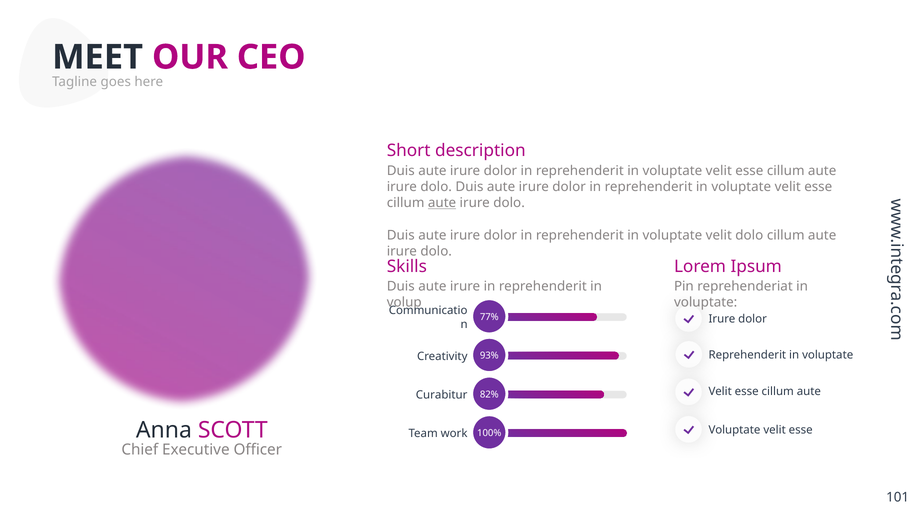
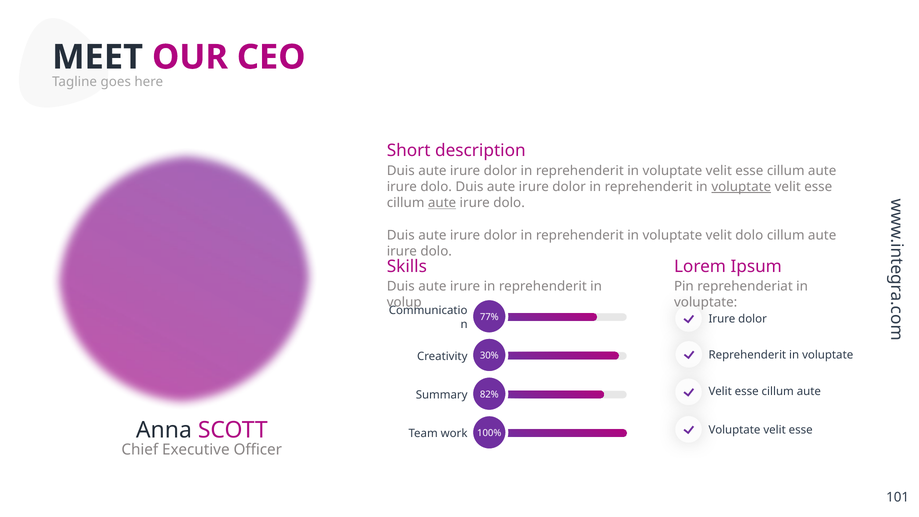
voluptate at (741, 187) underline: none -> present
93%: 93% -> 30%
Curabitur: Curabitur -> Summary
